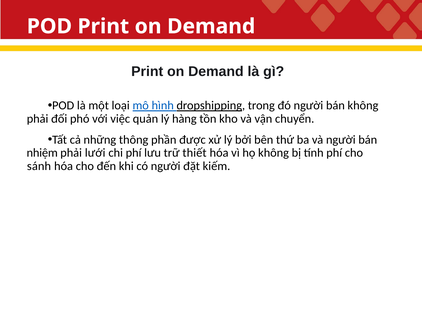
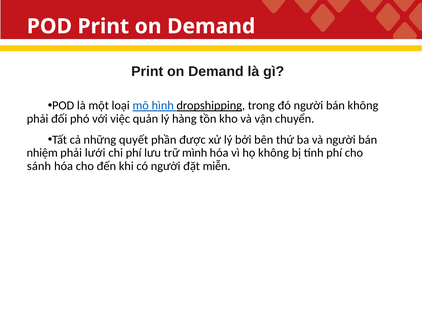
thông: thông -> quyết
thiết: thiết -> mình
kiếm: kiếm -> miễn
